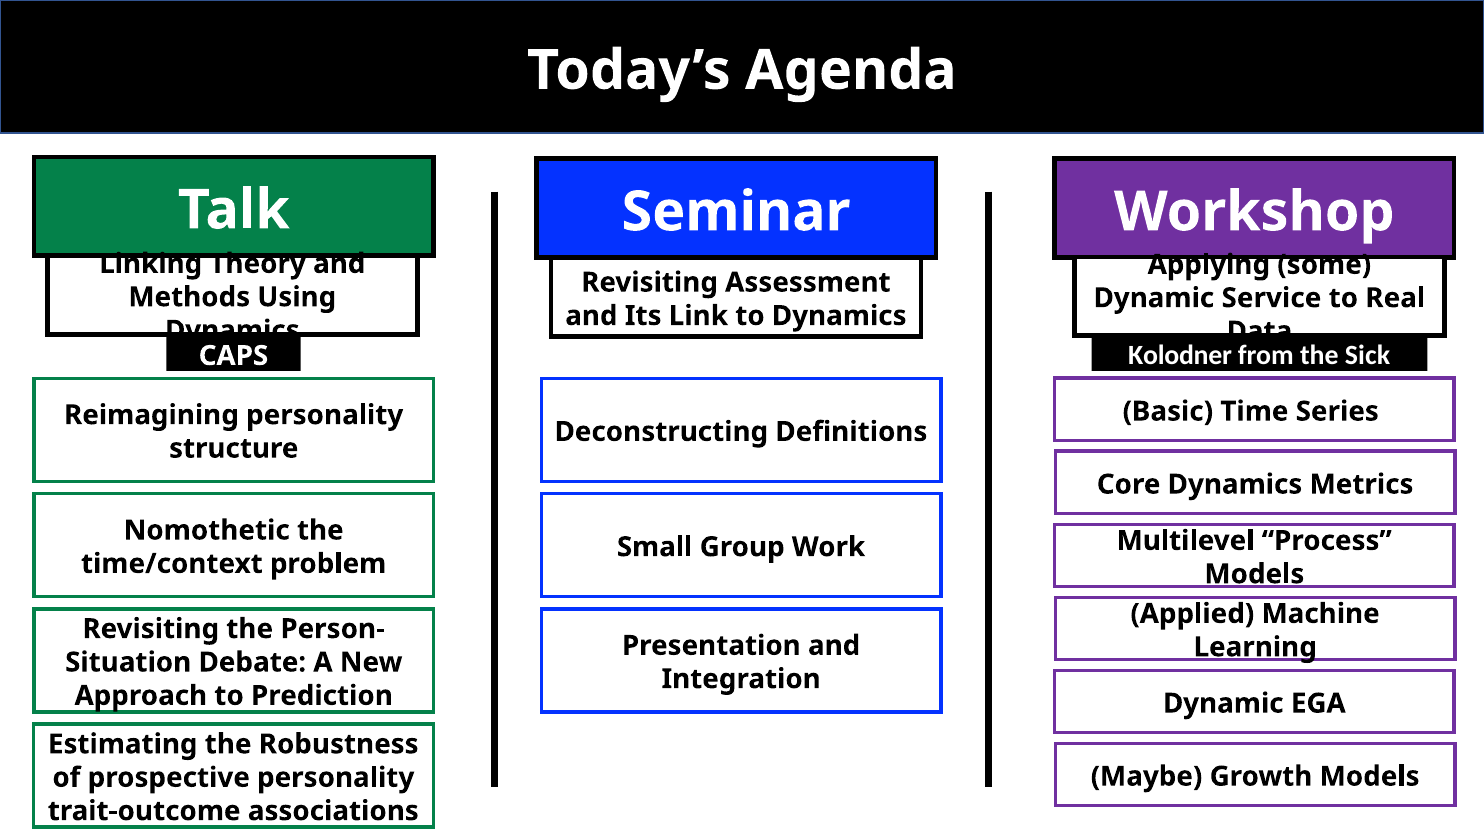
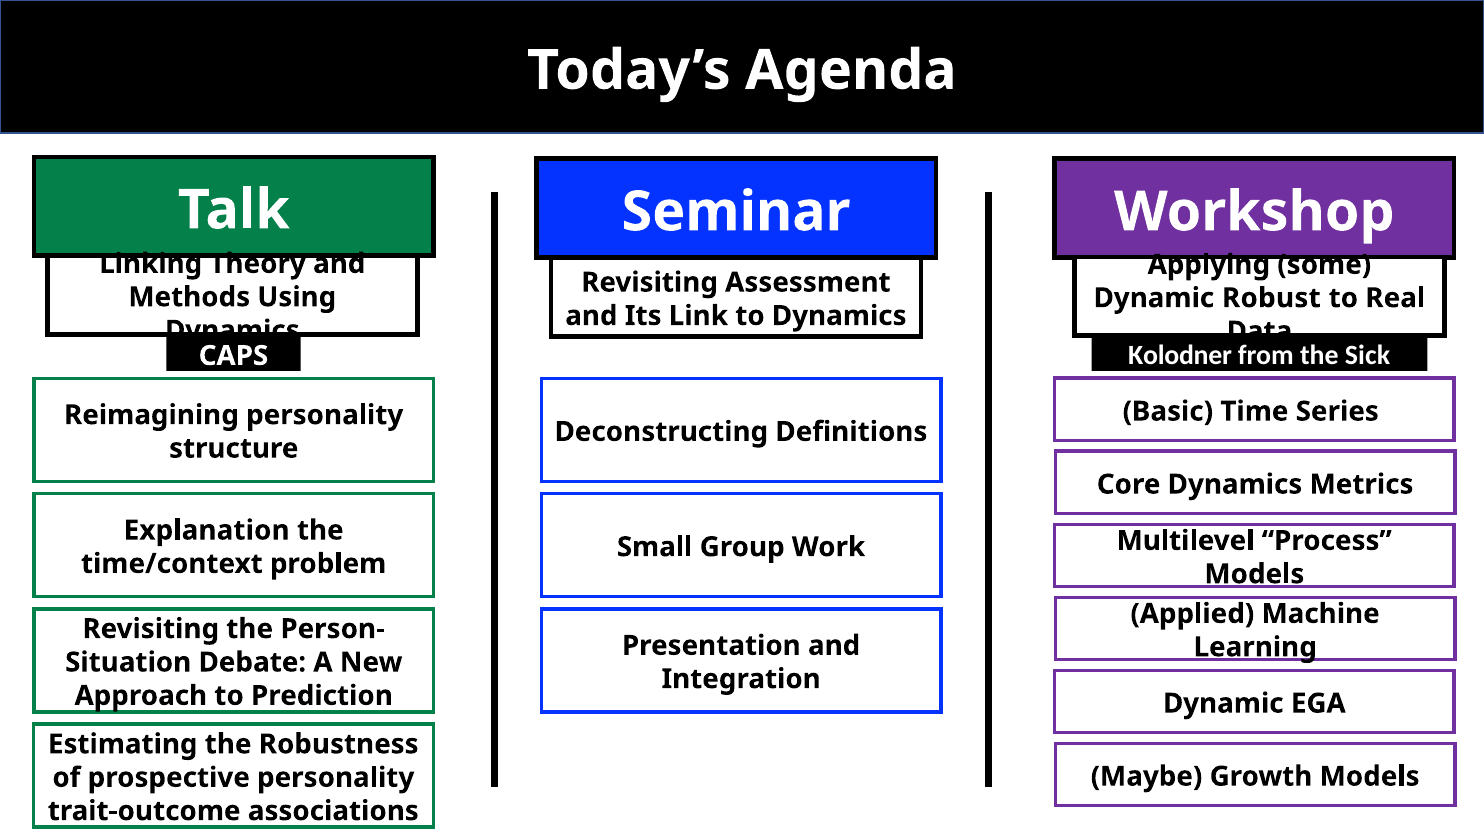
Service: Service -> Robust
Nomothetic: Nomothetic -> Explanation
